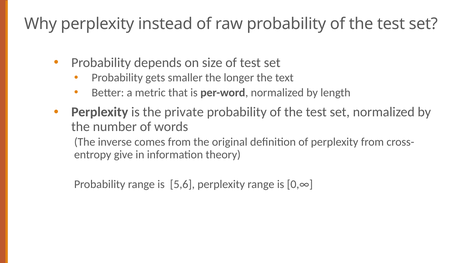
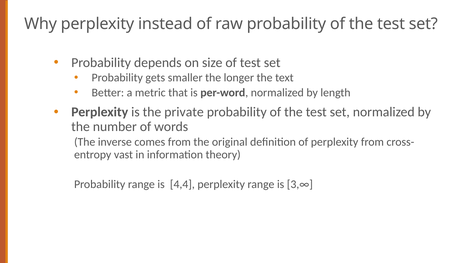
give: give -> vast
5,6: 5,6 -> 4,4
0,∞: 0,∞ -> 3,∞
